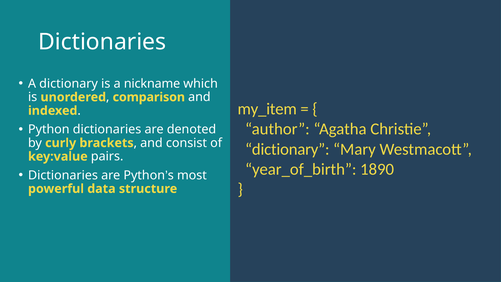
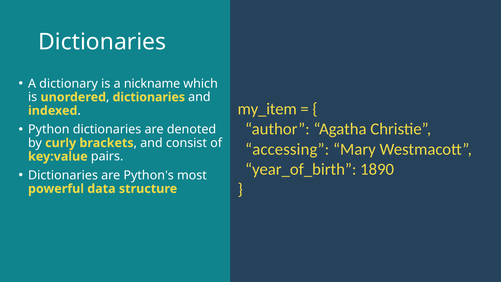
comparison at (149, 97): comparison -> dictionaries
dictionary at (287, 149): dictionary -> accessing
